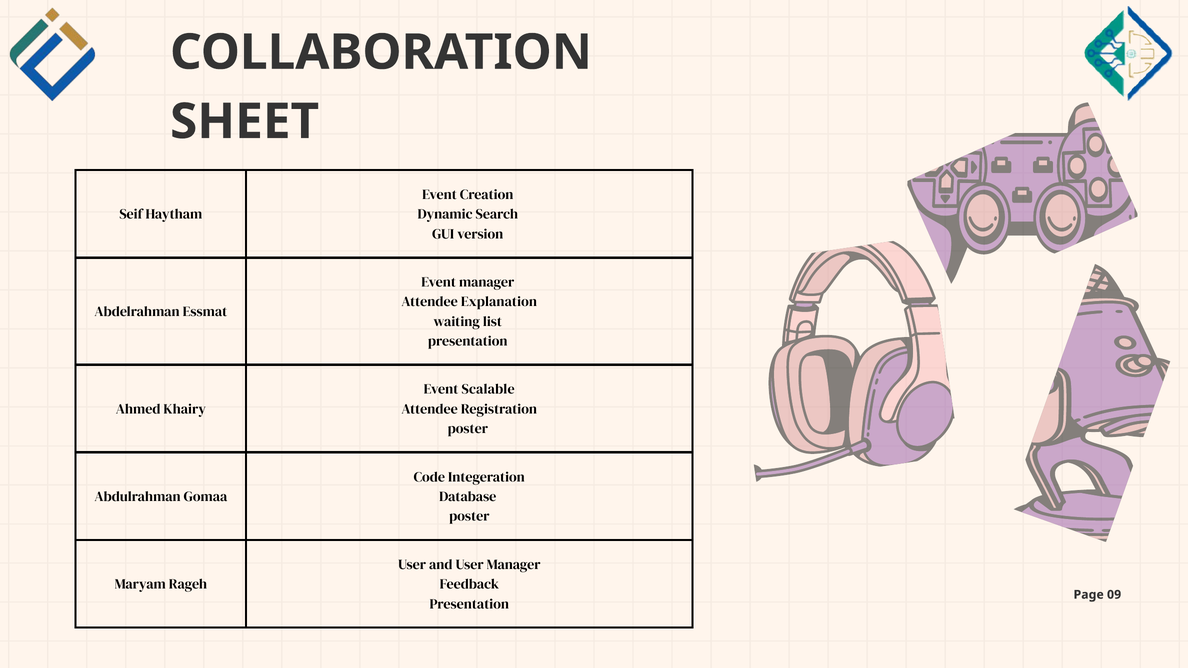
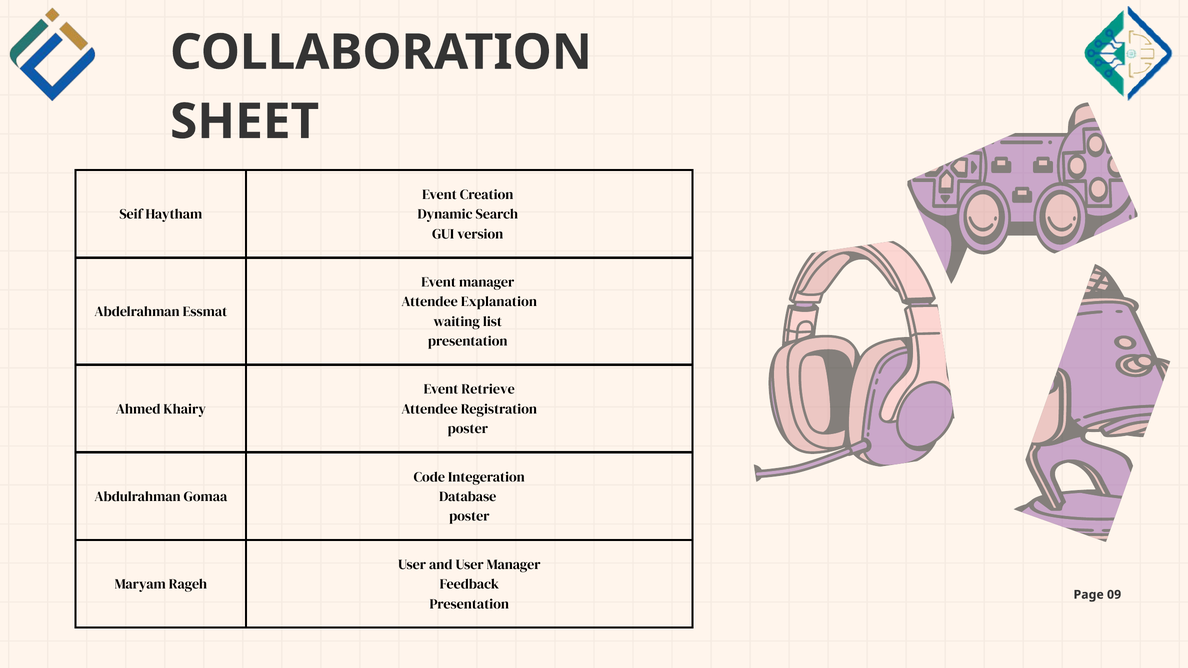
Scalable: Scalable -> Retrieve
